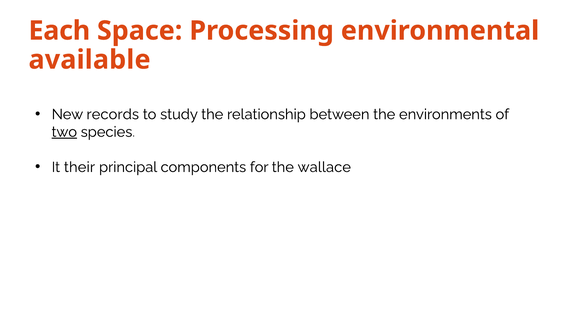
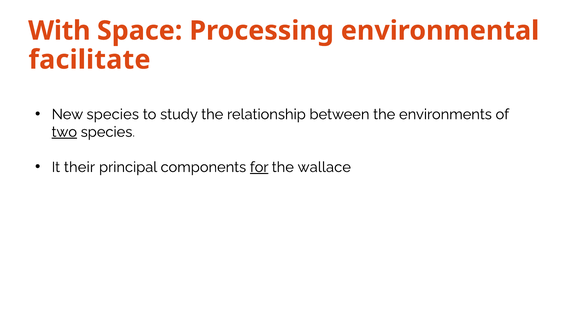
Each: Each -> With
available: available -> facilitate
New records: records -> species
for underline: none -> present
